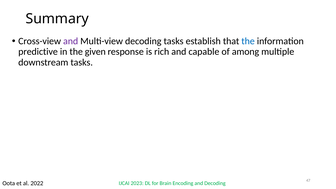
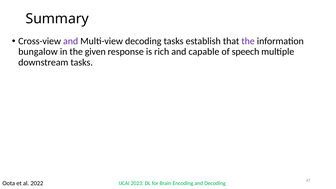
the at (248, 41) colour: blue -> purple
predictive: predictive -> bungalow
among: among -> speech
